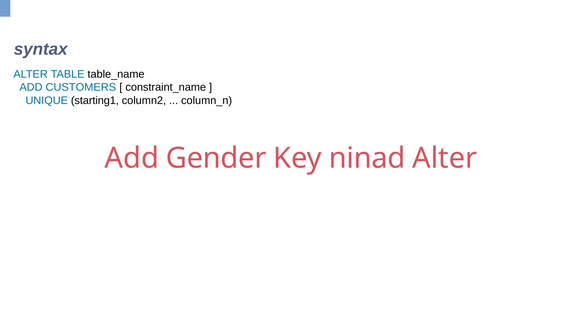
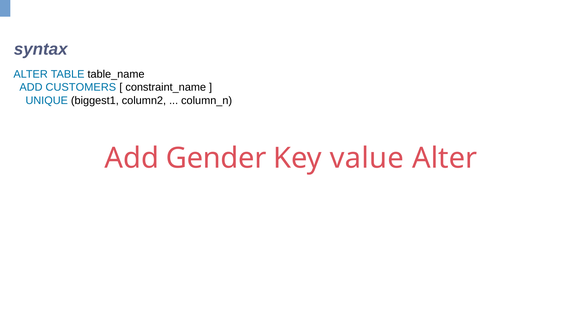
starting1: starting1 -> biggest1
ninad: ninad -> value
